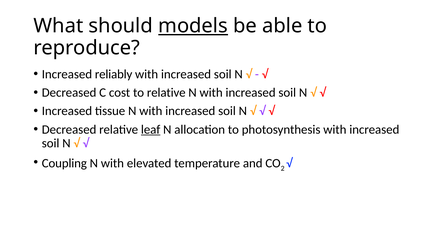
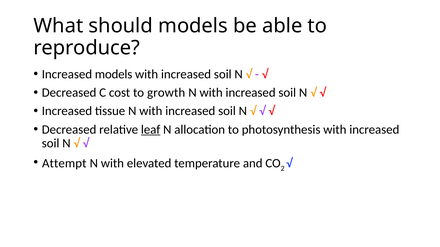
models at (193, 26) underline: present -> none
Increased reliably: reliably -> models
to relative: relative -> growth
Coupling: Coupling -> Attempt
